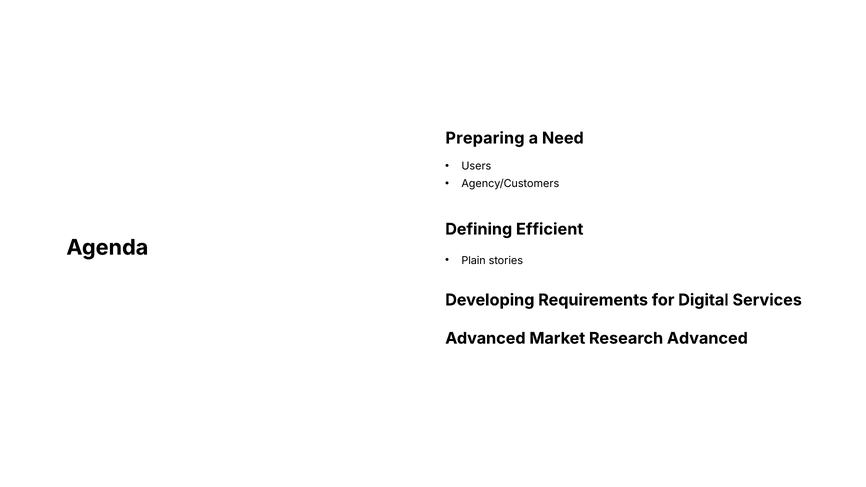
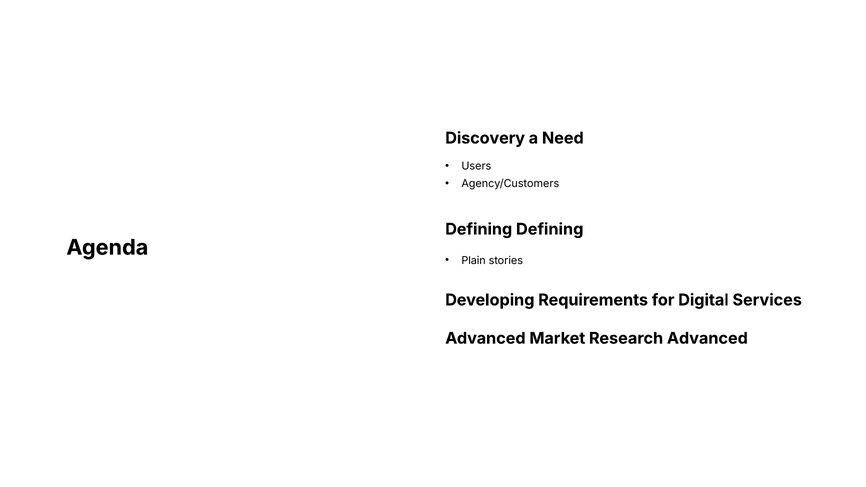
Preparing: Preparing -> Discovery
Defining Efficient: Efficient -> Defining
